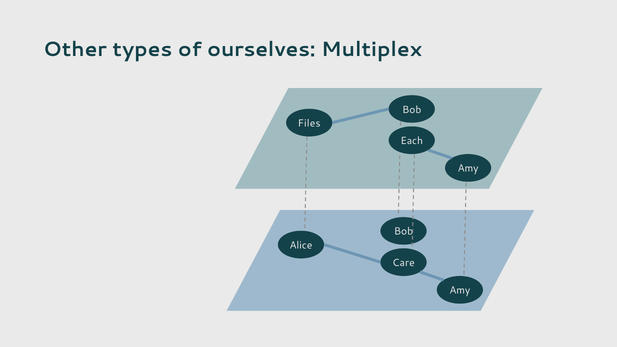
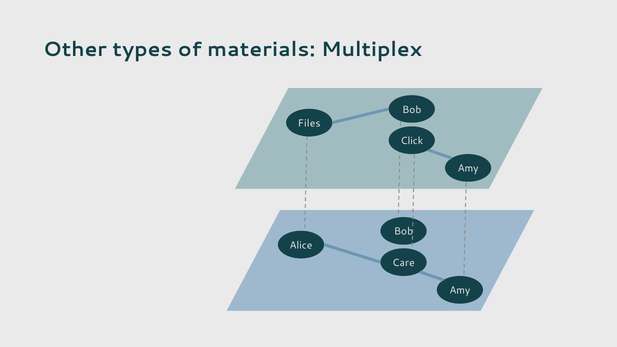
ourselves: ourselves -> materials
Each: Each -> Click
